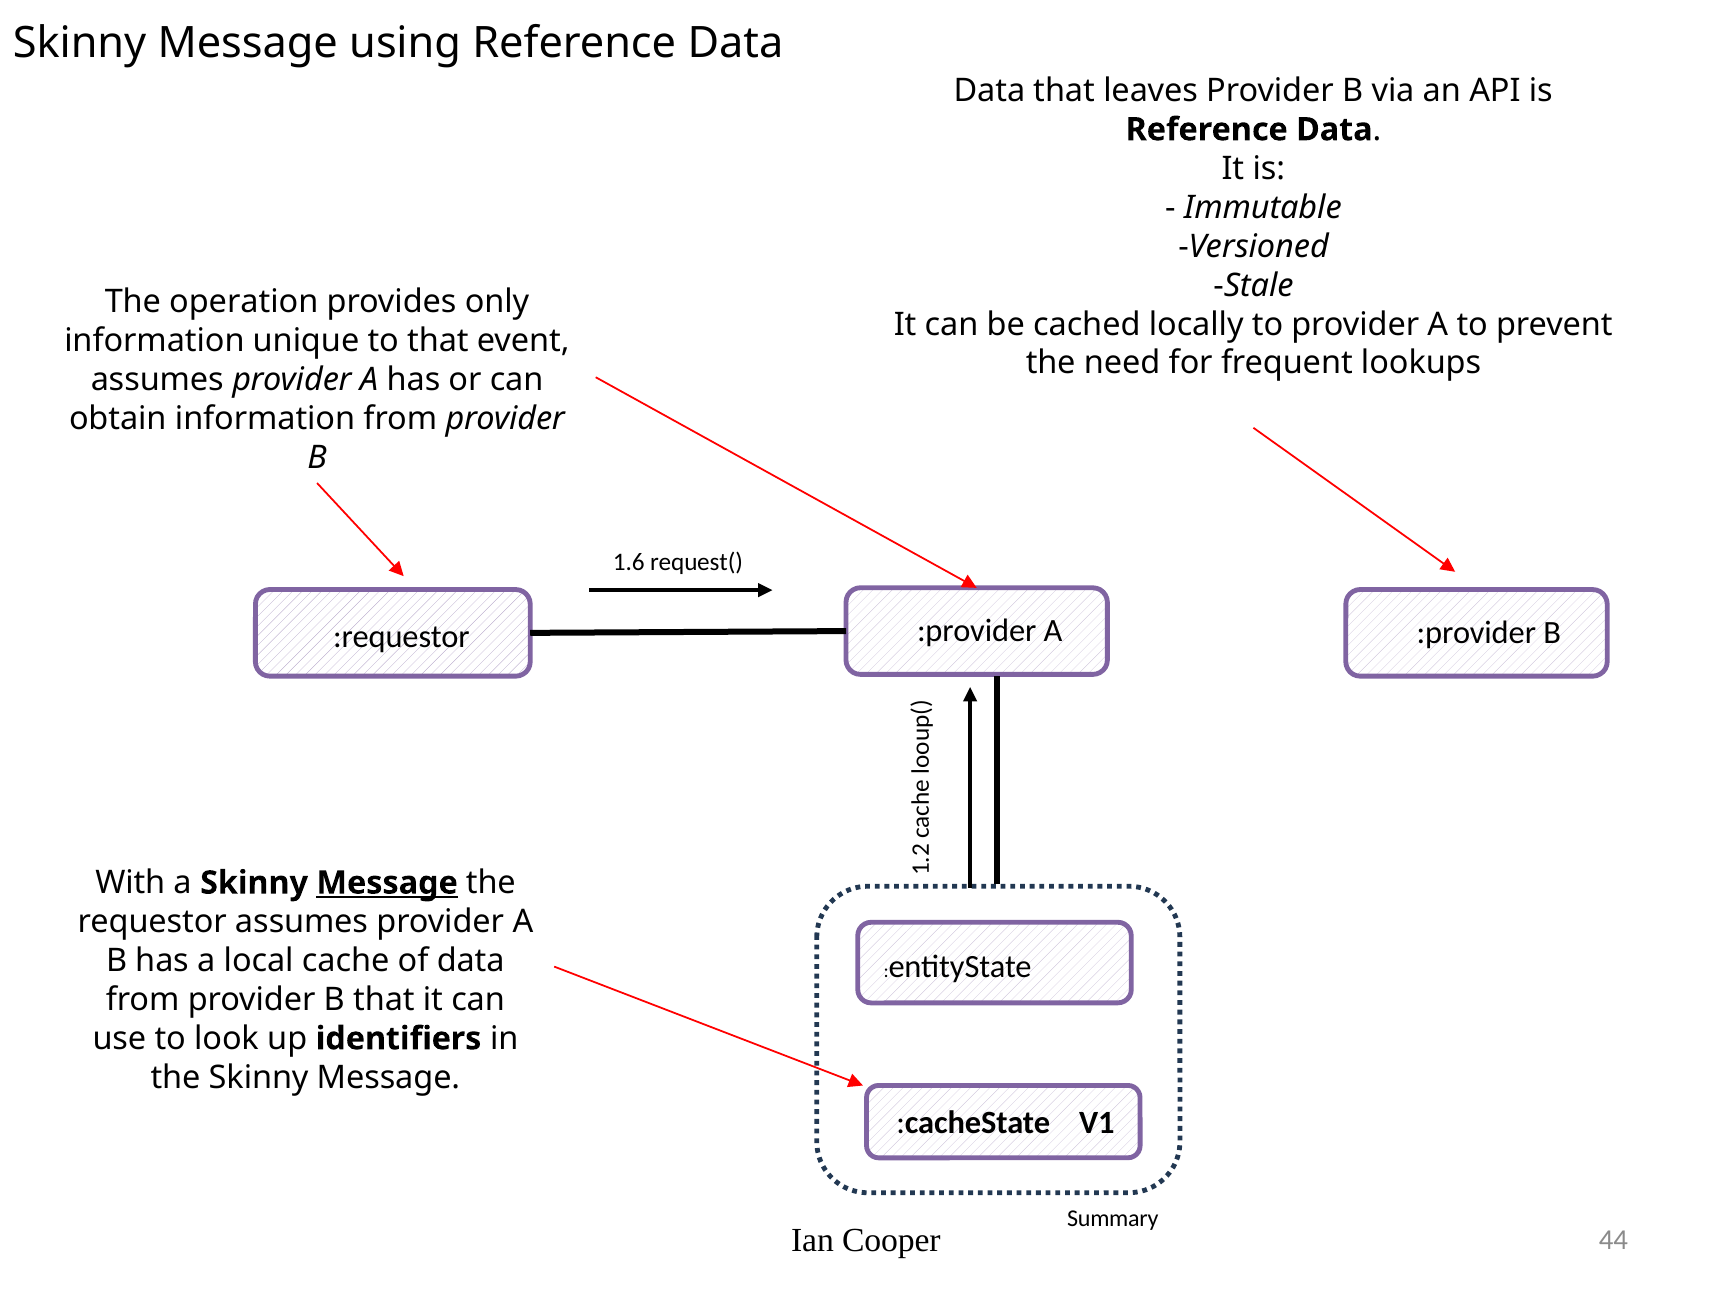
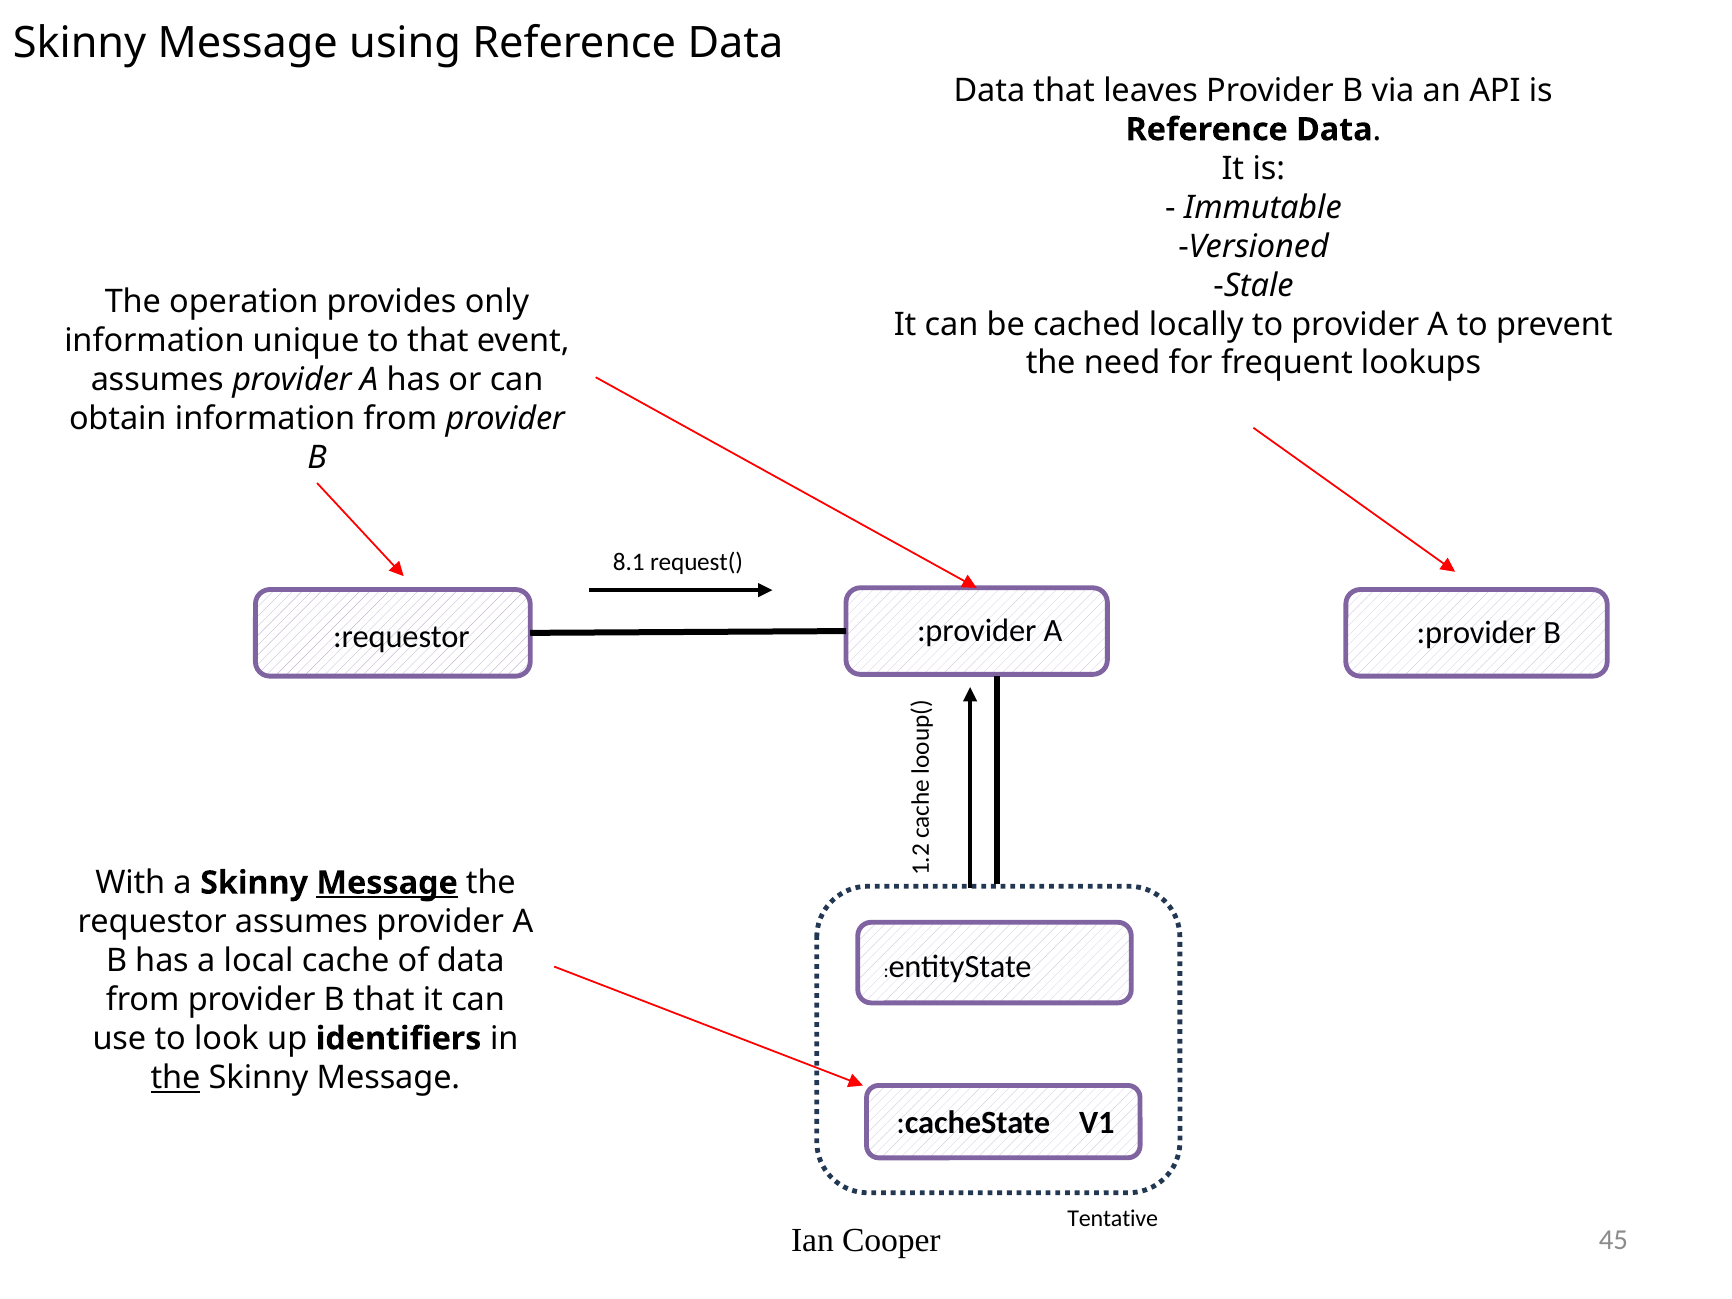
1.6: 1.6 -> 8.1
the at (176, 1078) underline: none -> present
Summary: Summary -> Tentative
44: 44 -> 45
